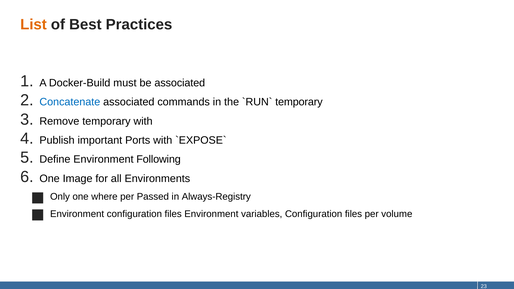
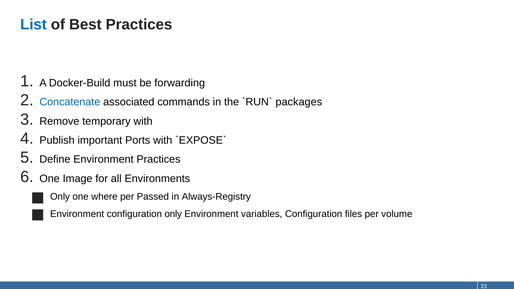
List colour: orange -> blue
be associated: associated -> forwarding
temporary at (299, 102): temporary -> packages
Environment Following: Following -> Practices
Environment configuration files: files -> only
